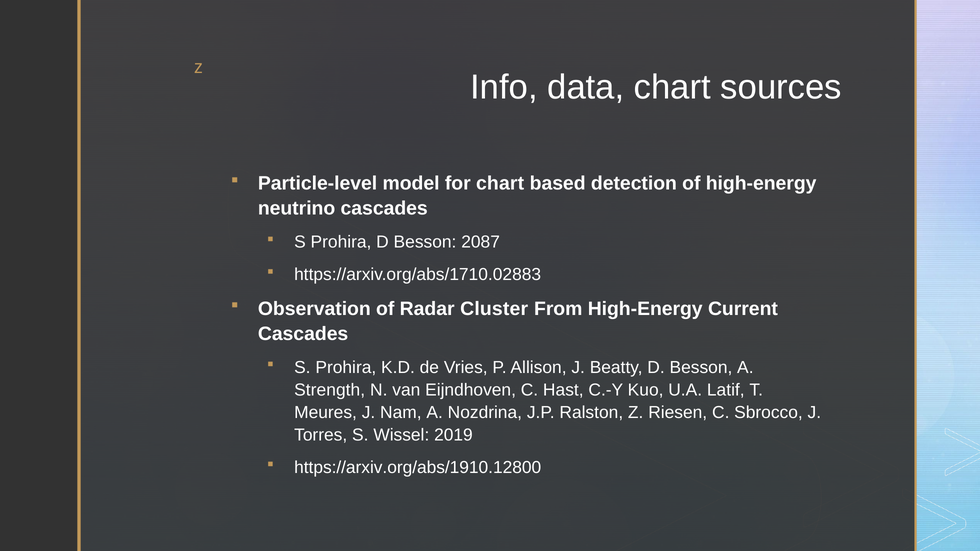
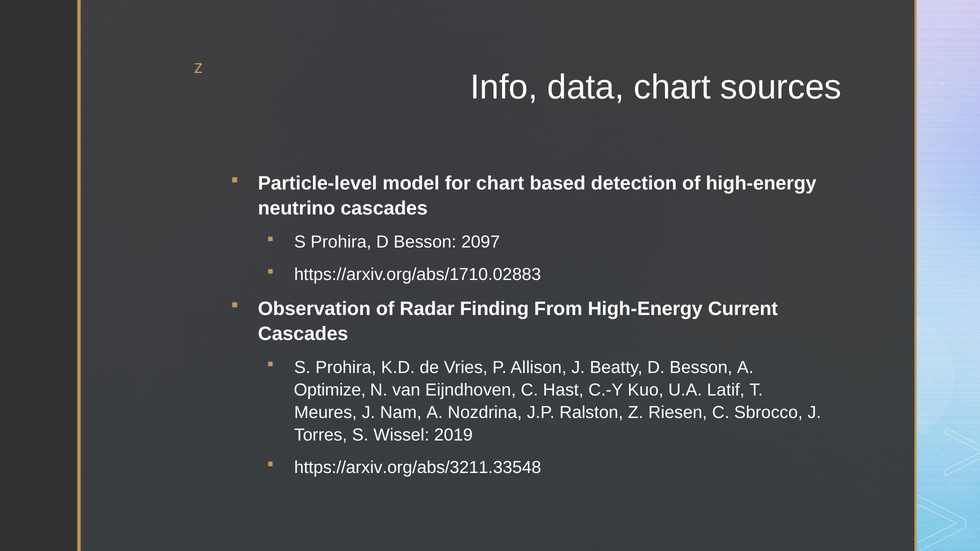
2087: 2087 -> 2097
Cluster: Cluster -> Finding
Strength: Strength -> Optimize
https://arxiv.org/abs/1910.12800: https://arxiv.org/abs/1910.12800 -> https://arxiv.org/abs/3211.33548
